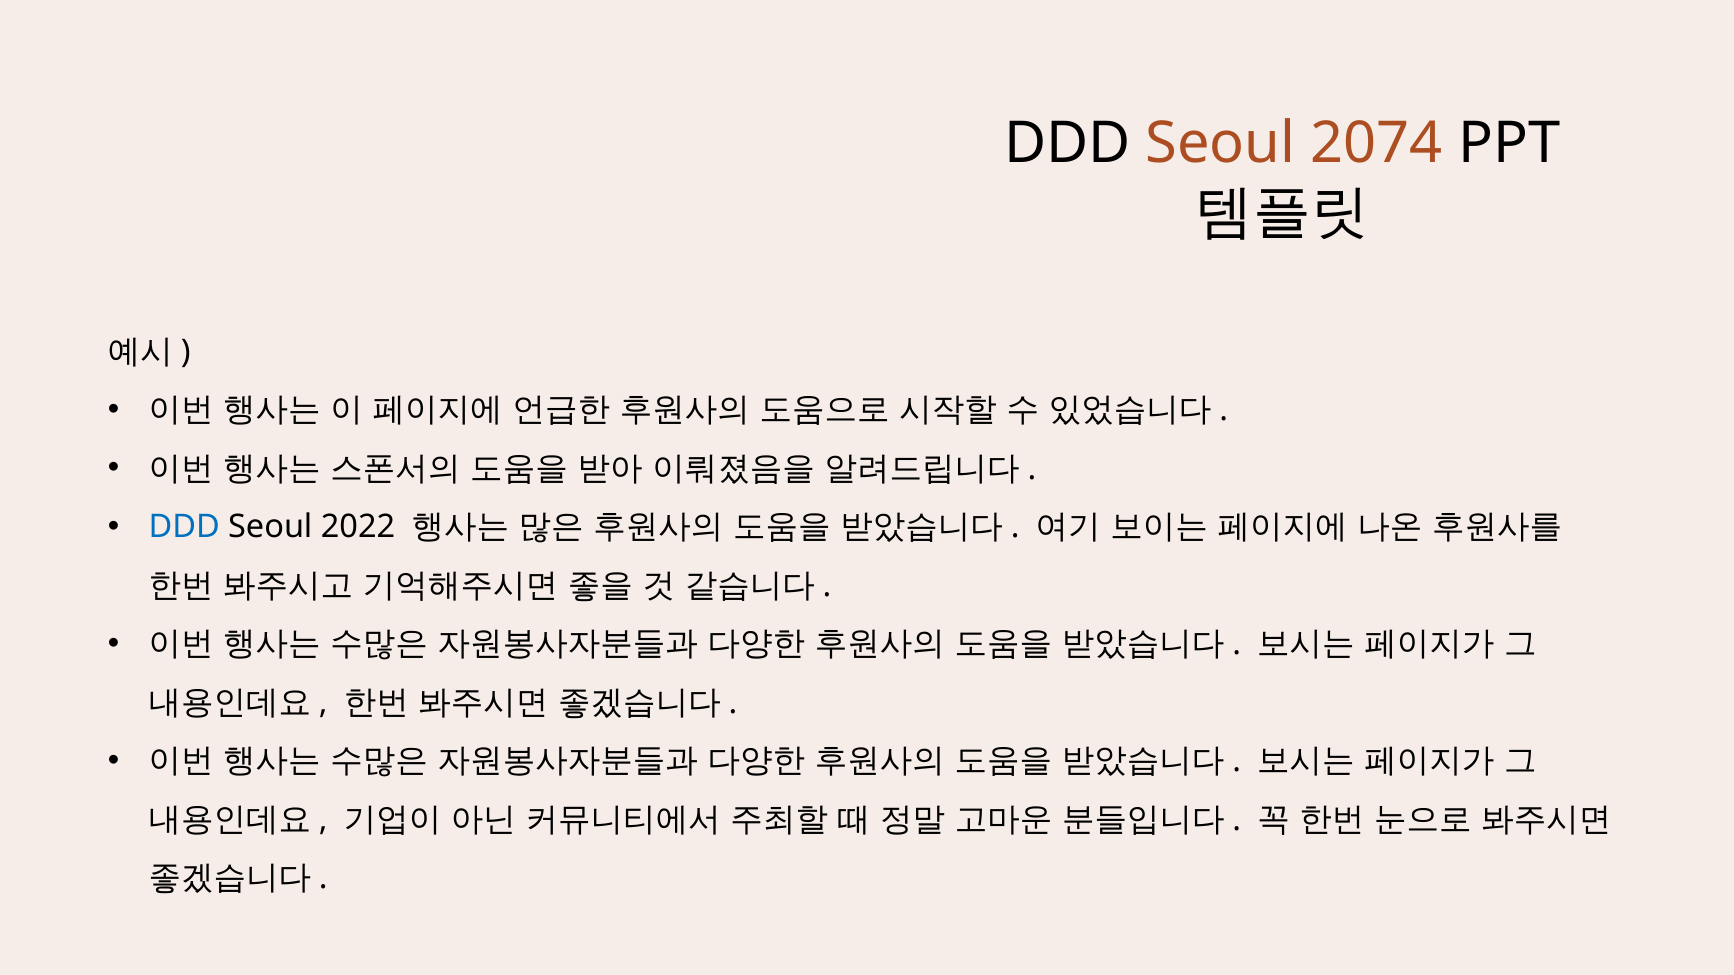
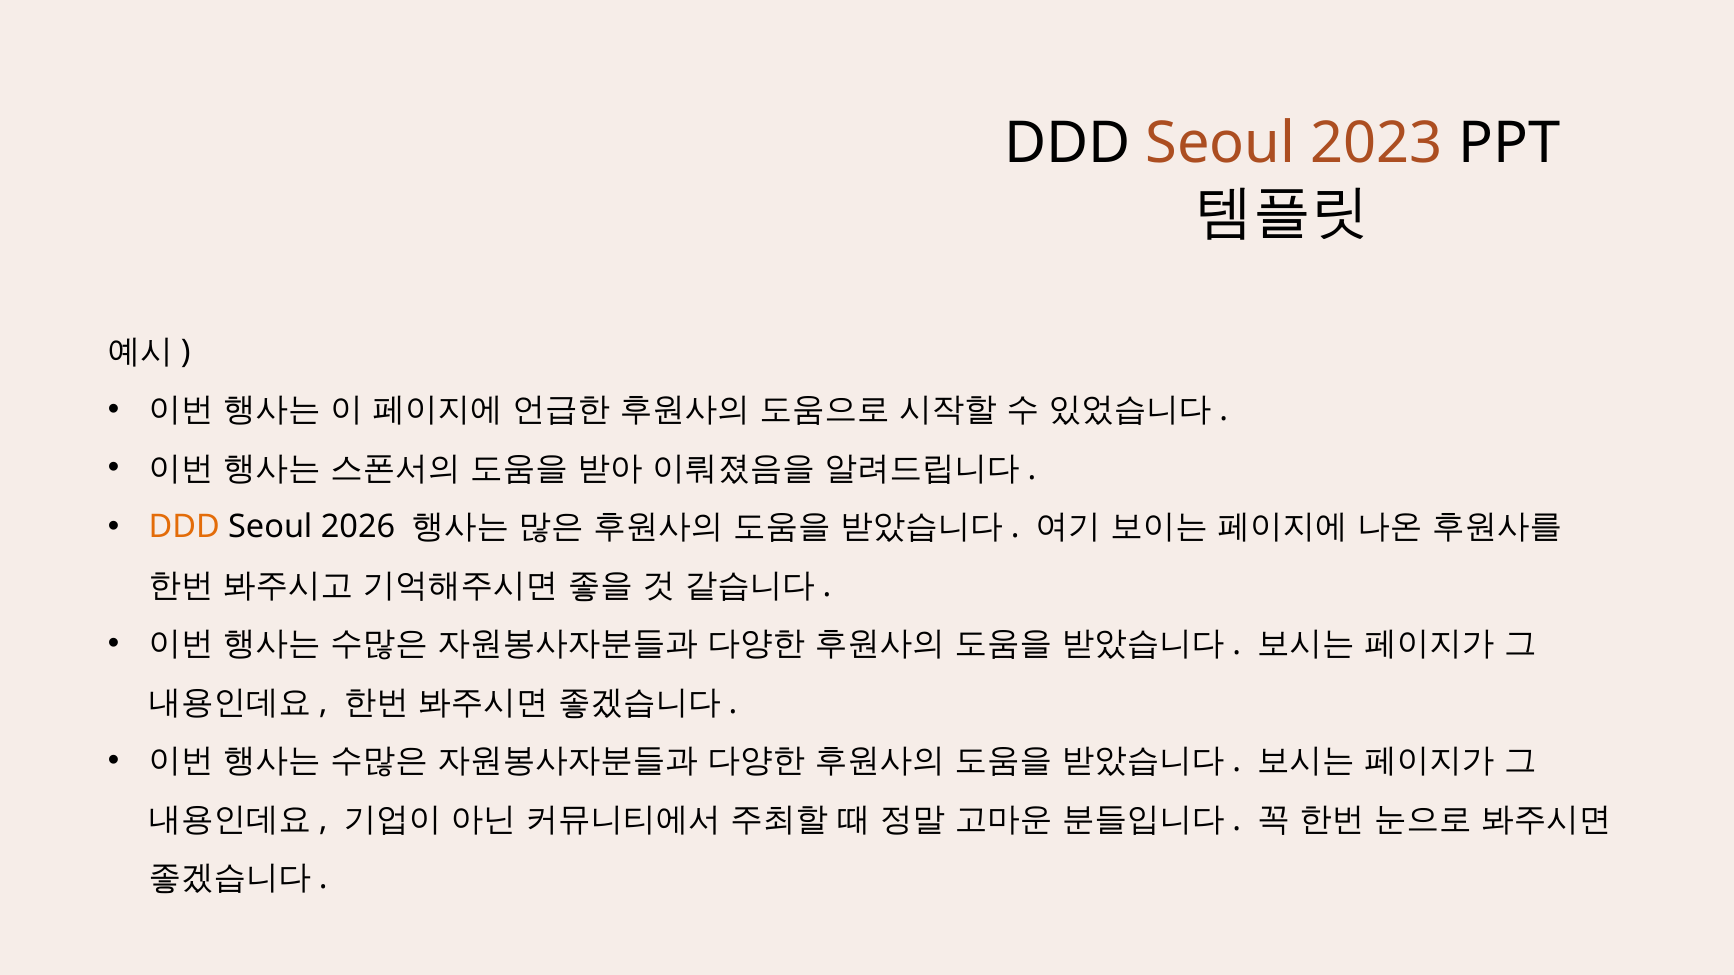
2074: 2074 -> 2023
DDD at (184, 527) colour: blue -> orange
2022: 2022 -> 2026
